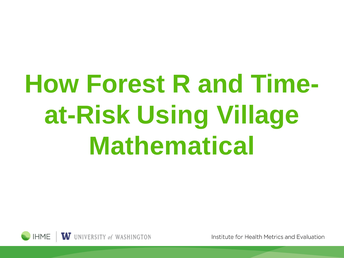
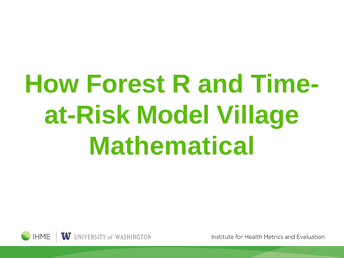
Using: Using -> Model
